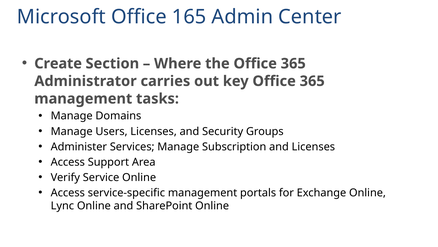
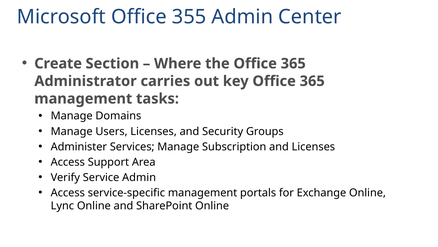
165: 165 -> 355
Service Online: Online -> Admin
